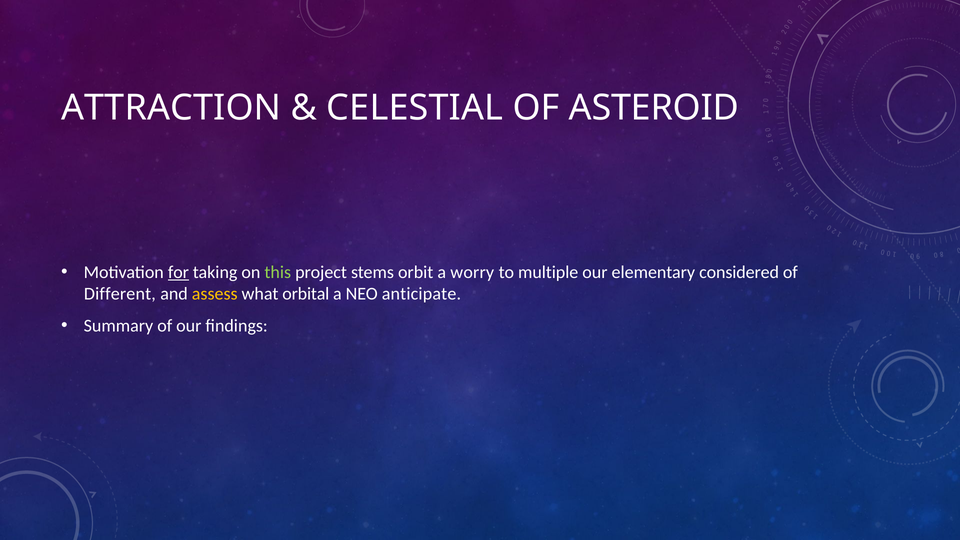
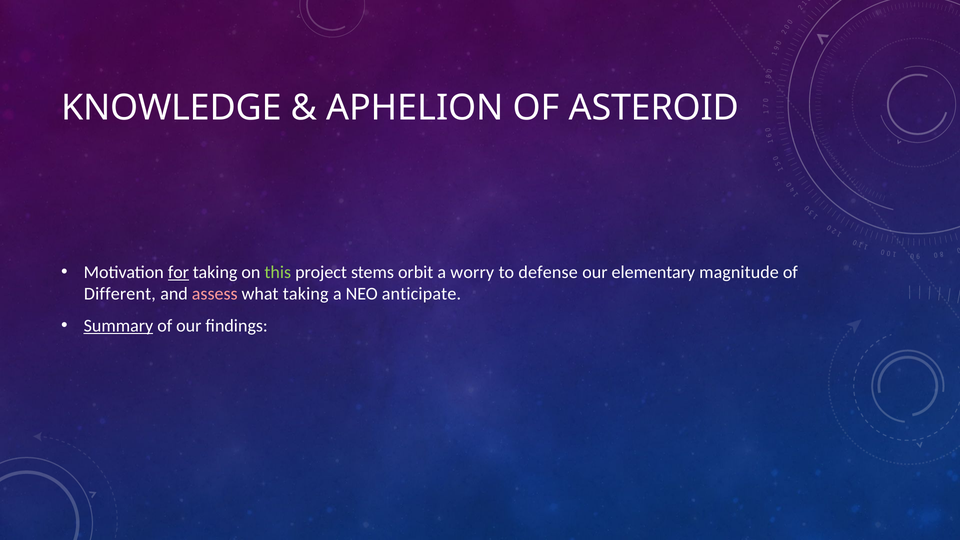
ATTRACTION: ATTRACTION -> KNOWLEDGE
CELESTIAL: CELESTIAL -> APHELION
multiple: multiple -> defense
considered: considered -> magnitude
assess colour: yellow -> pink
what orbital: orbital -> taking
Summary underline: none -> present
